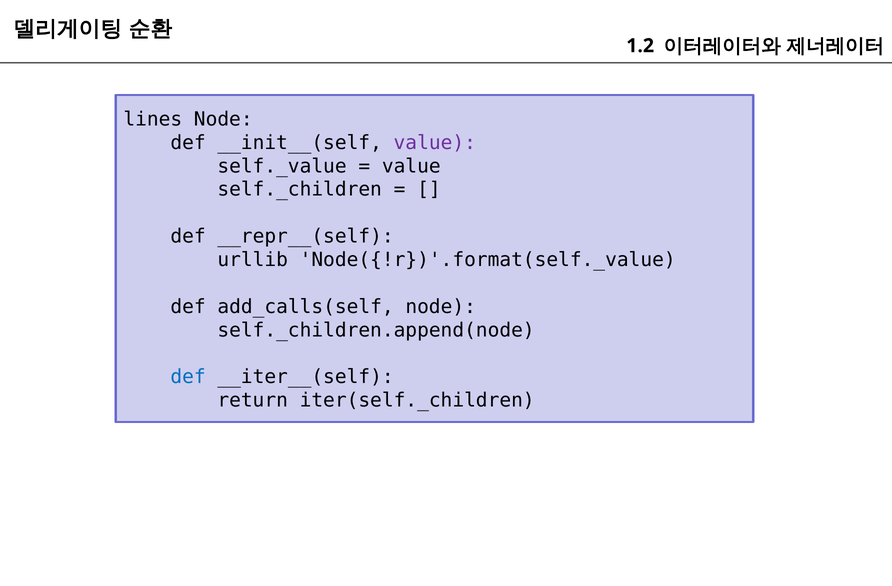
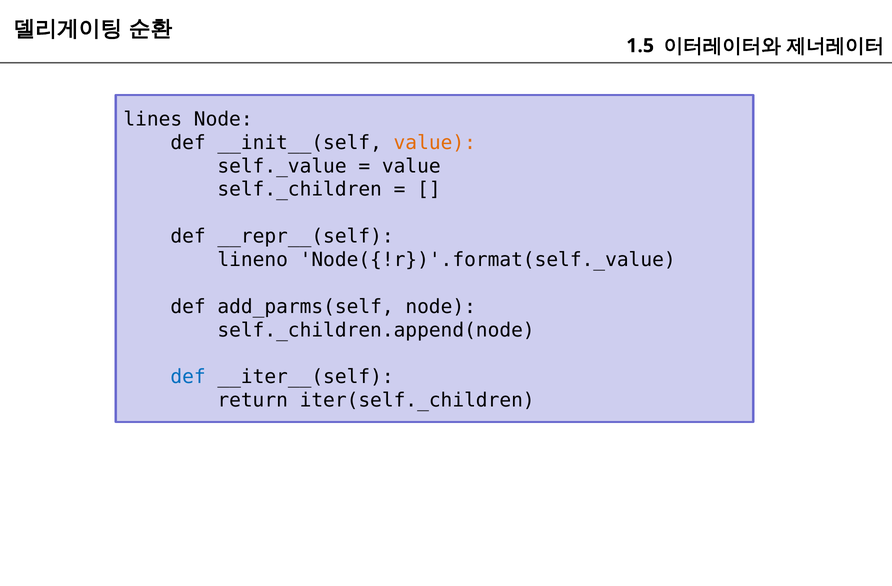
1.2: 1.2 -> 1.5
value at (435, 143) colour: purple -> orange
urllib: urllib -> lineno
add_calls(self: add_calls(self -> add_parms(self
